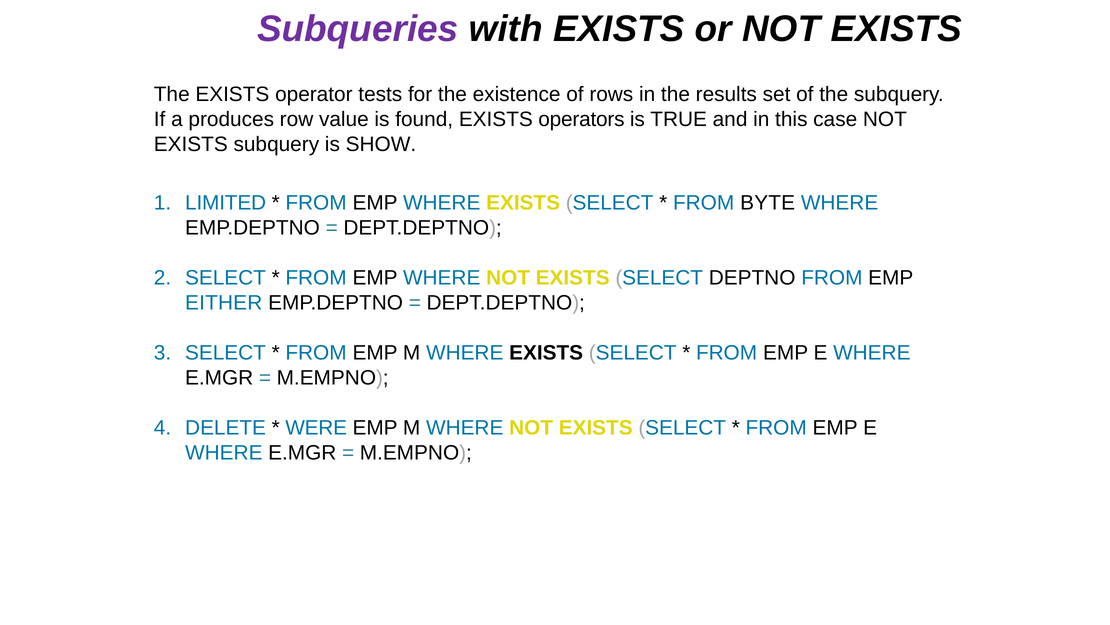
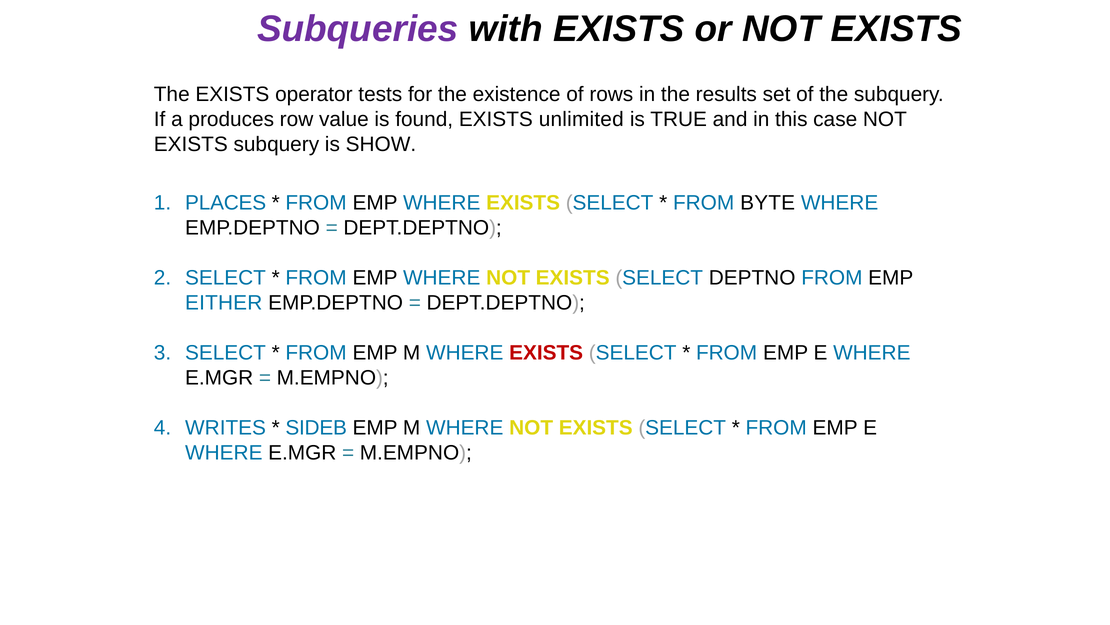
operators: operators -> unlimited
LIMITED: LIMITED -> PLACES
EXISTS at (546, 353) colour: black -> red
DELETE: DELETE -> WRITES
WERE: WERE -> SIDEB
